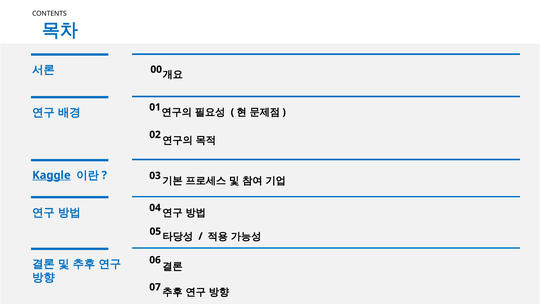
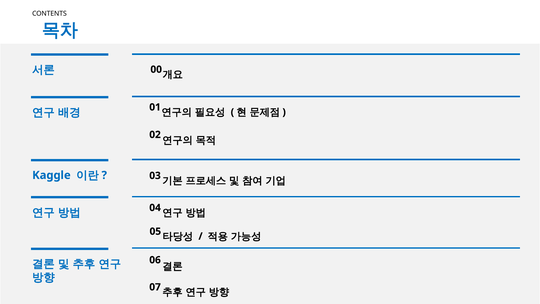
Kaggle underline: present -> none
